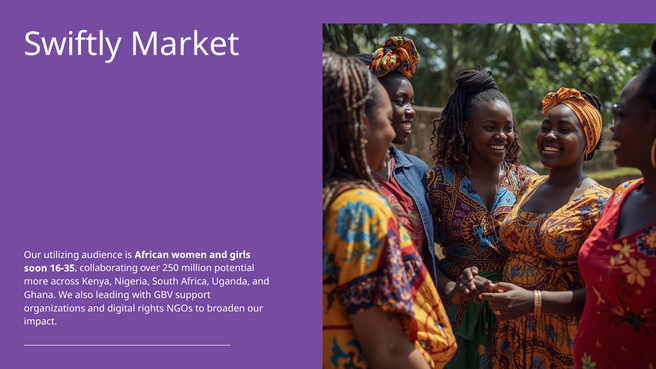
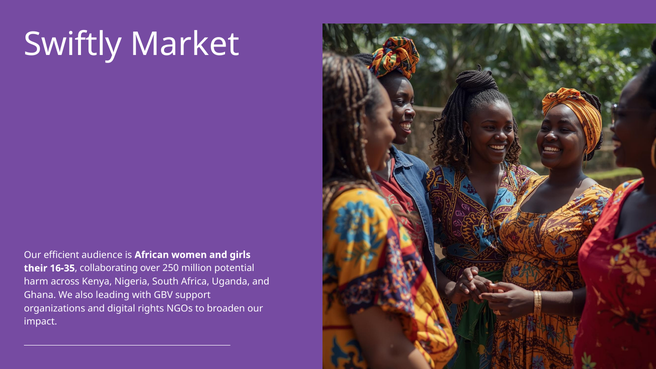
utilizing: utilizing -> efficient
soon: soon -> their
more: more -> harm
